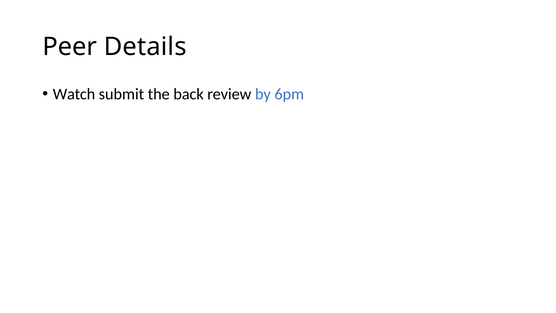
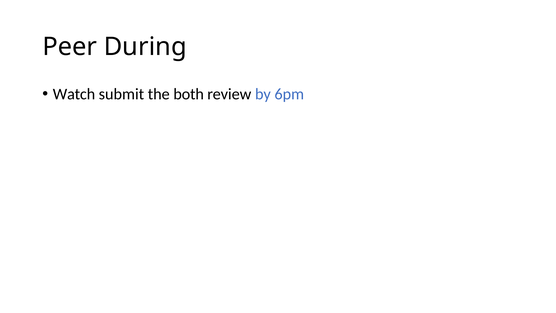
Details: Details -> During
back: back -> both
